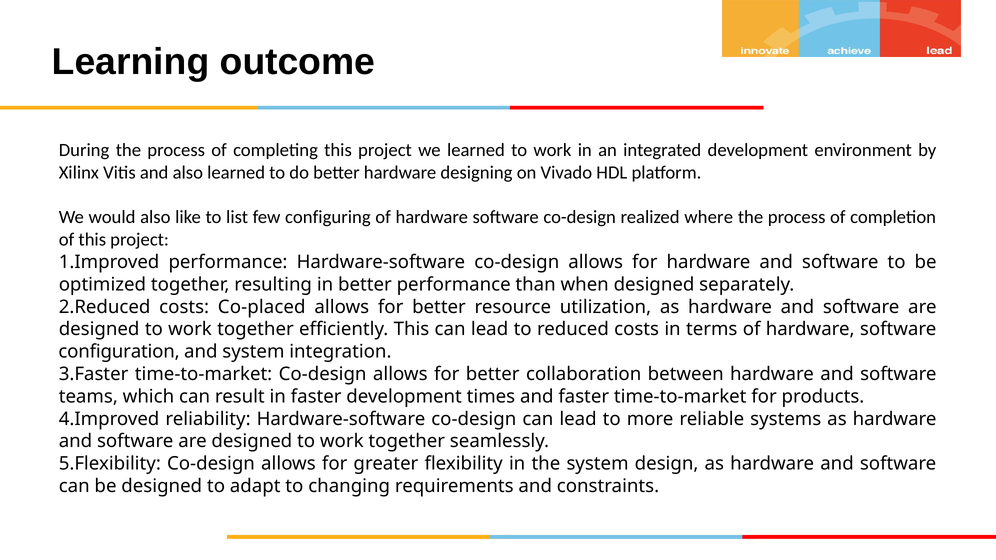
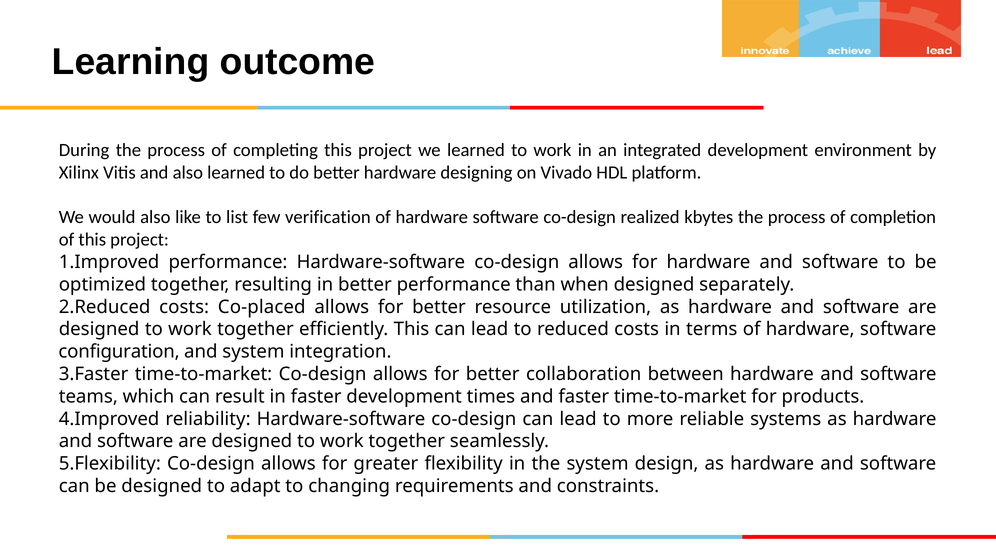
configuring: configuring -> verification
where: where -> kbytes
